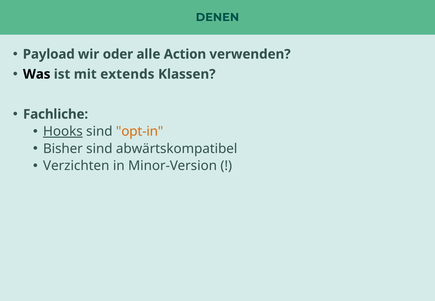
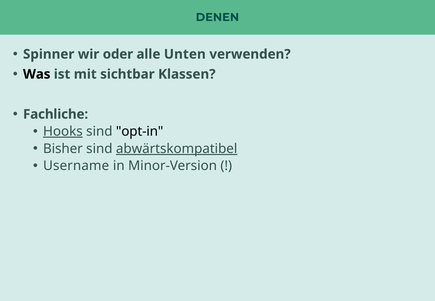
Payload: Payload -> Spinner
Action: Action -> Unten
extends: extends -> sichtbar
opt-in colour: orange -> black
abwärtskompatibel underline: none -> present
Verzichten: Verzichten -> Username
